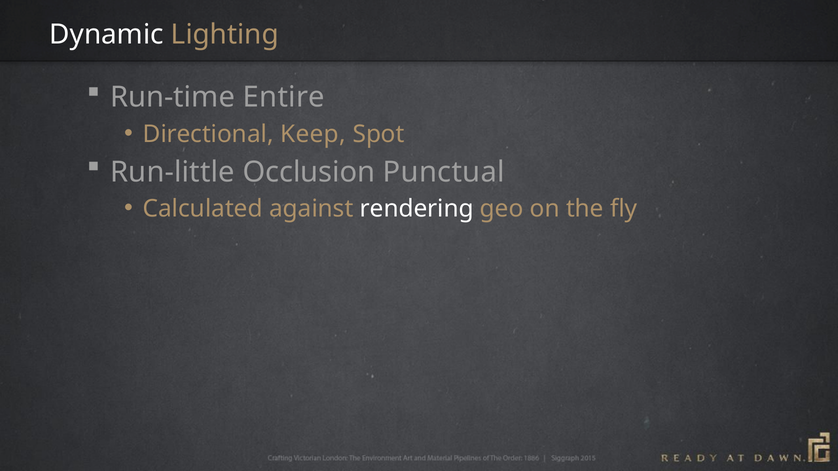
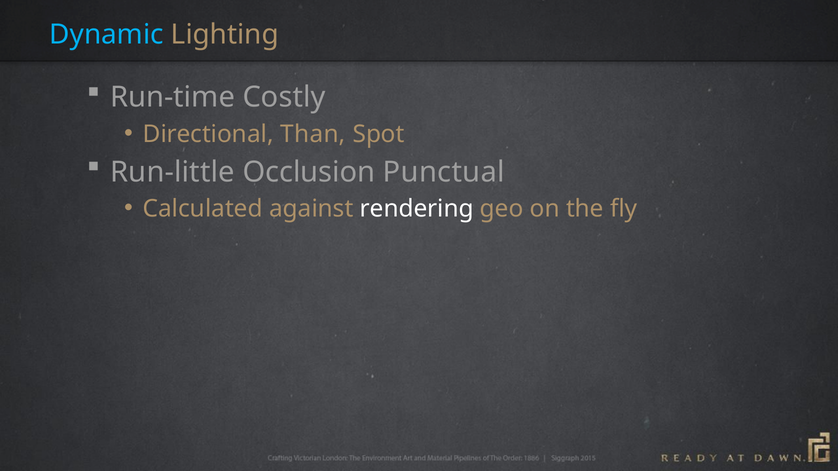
Dynamic colour: white -> light blue
Entire: Entire -> Costly
Keep: Keep -> Than
